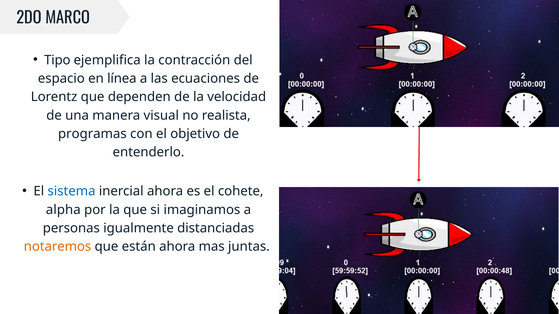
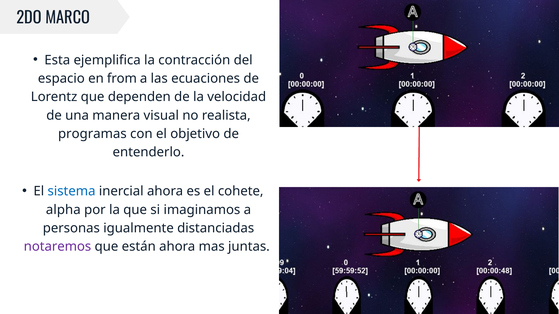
Tipo: Tipo -> Esta
línea: línea -> from
notaremos colour: orange -> purple
